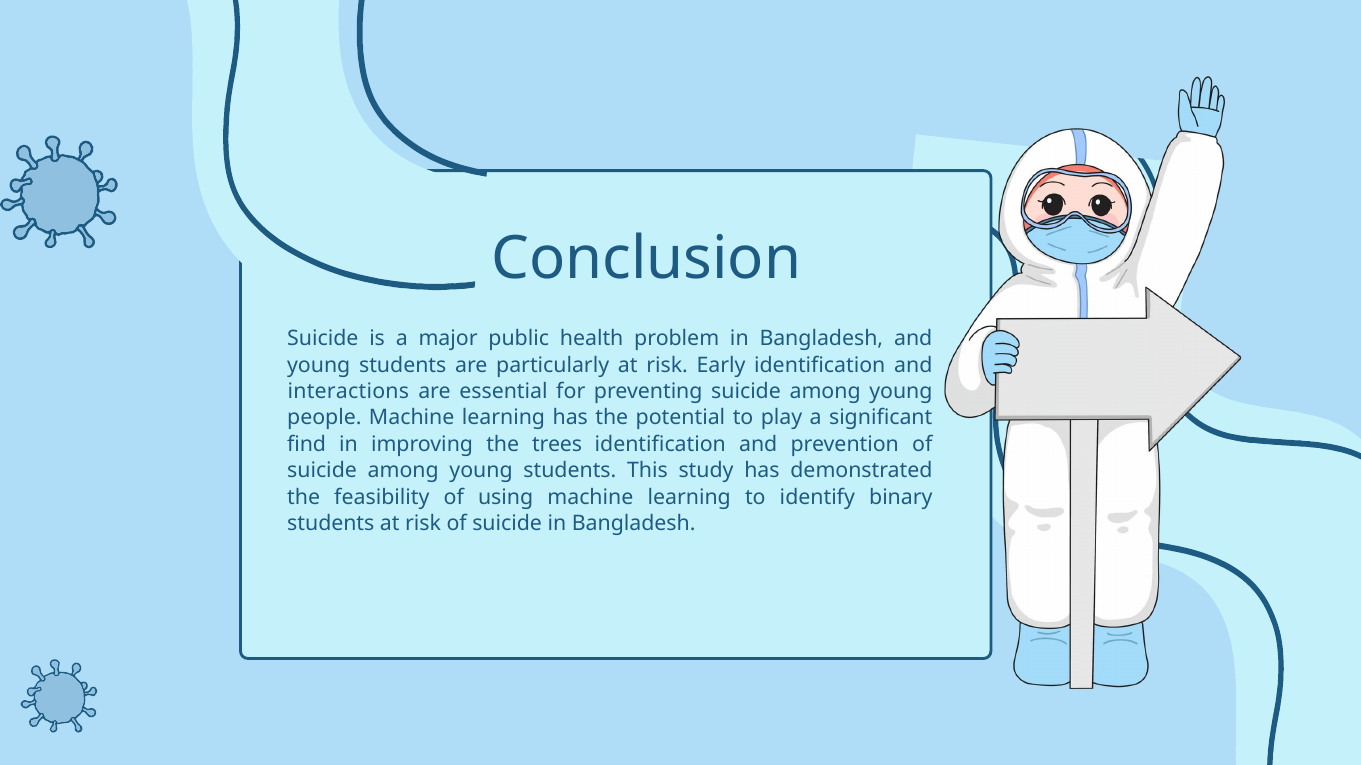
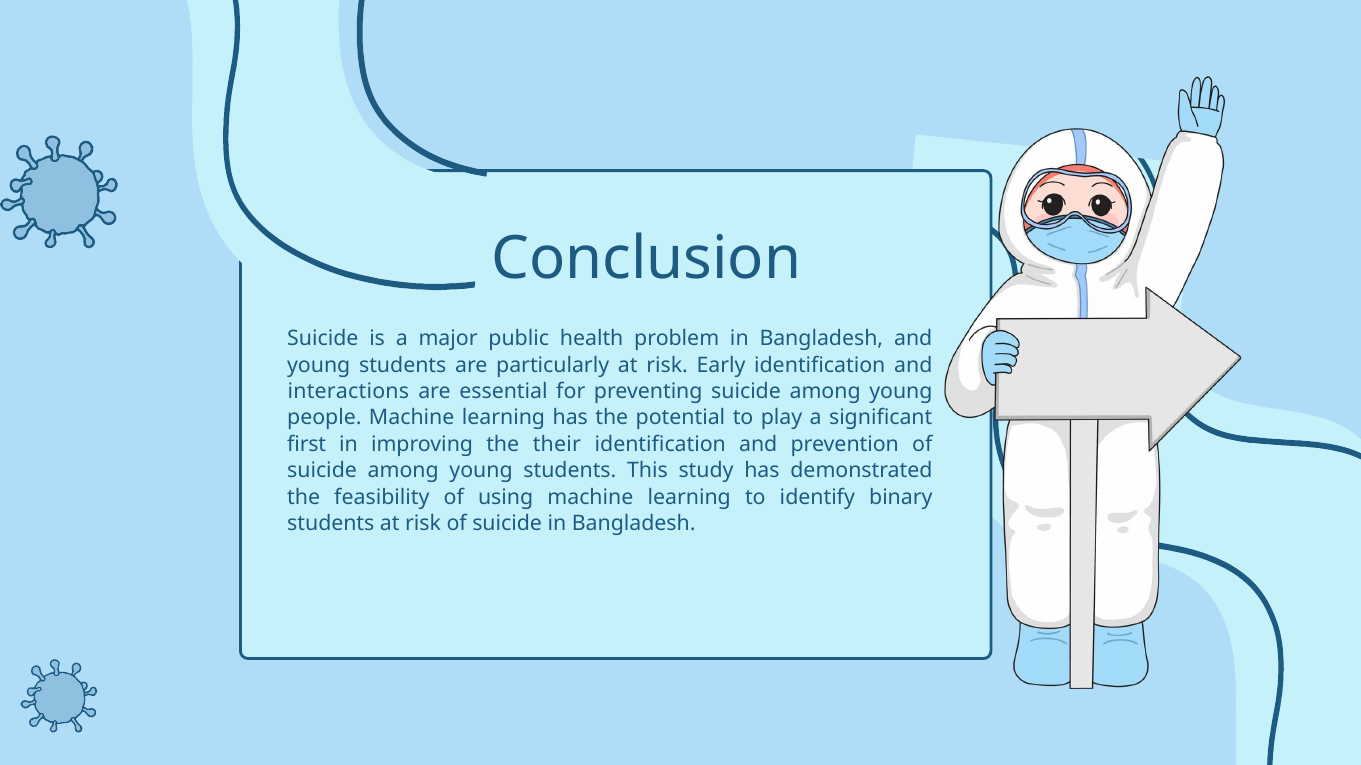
find: find -> first
trees: trees -> their
